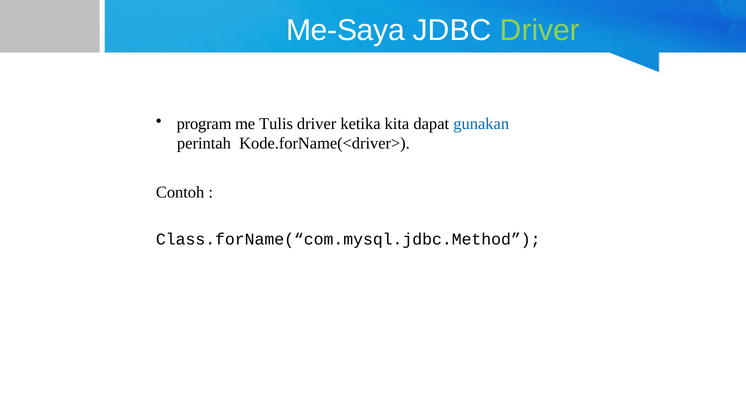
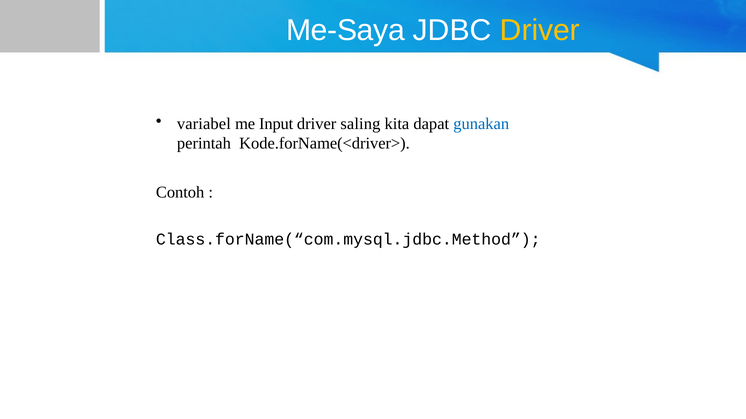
Driver at (540, 30) colour: light green -> yellow
program: program -> variabel
Tulis: Tulis -> Input
ketika: ketika -> saling
